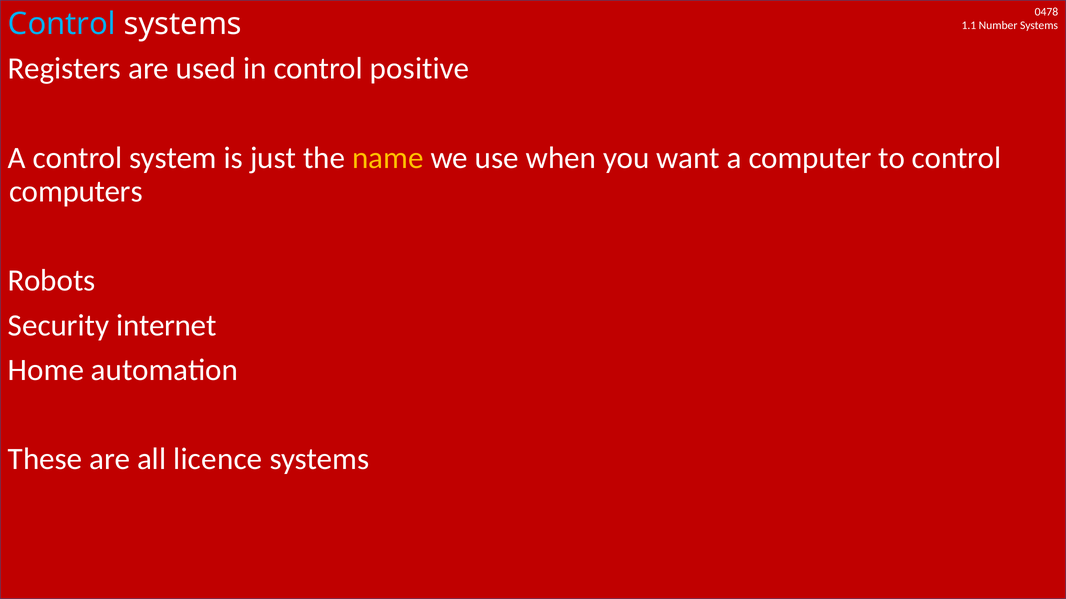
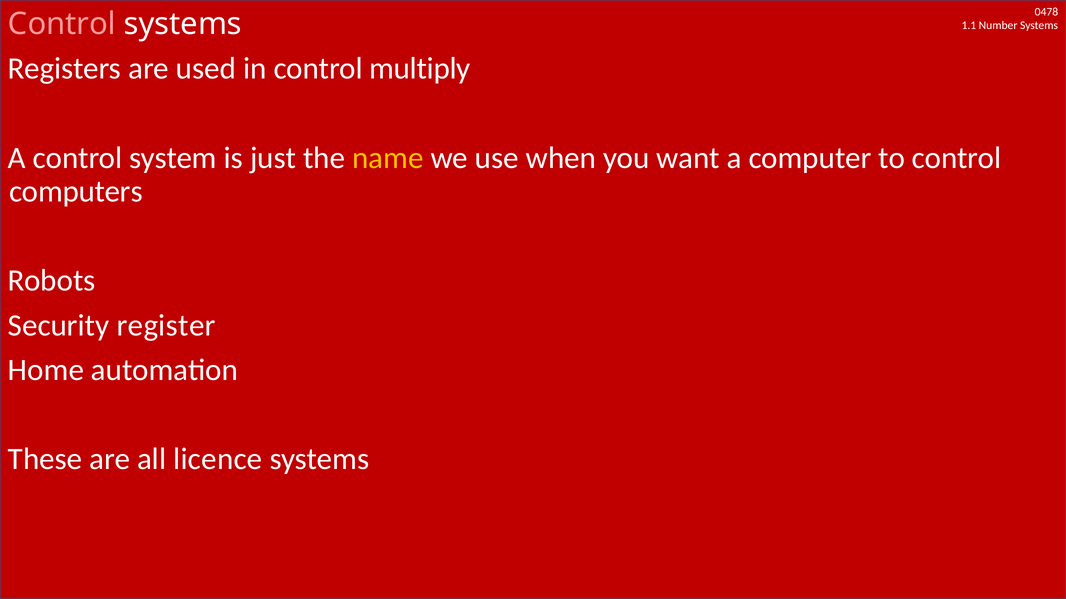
Control at (62, 24) colour: light blue -> pink
positive: positive -> multiply
internet: internet -> register
